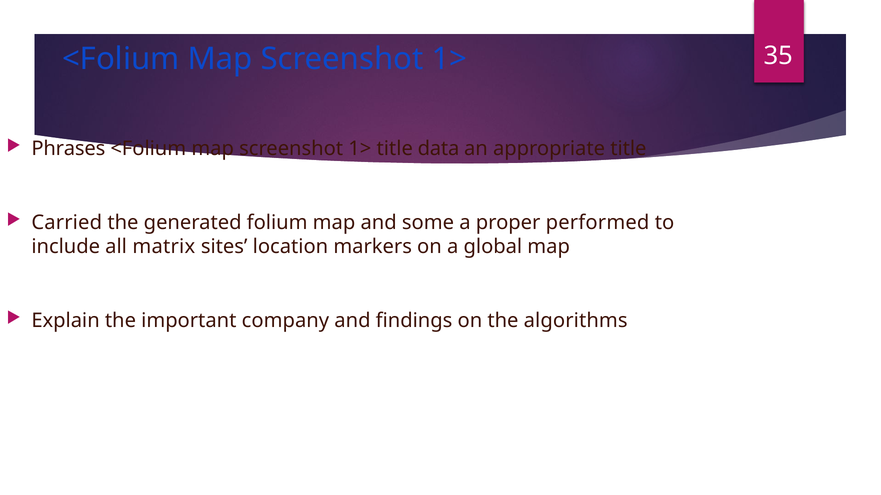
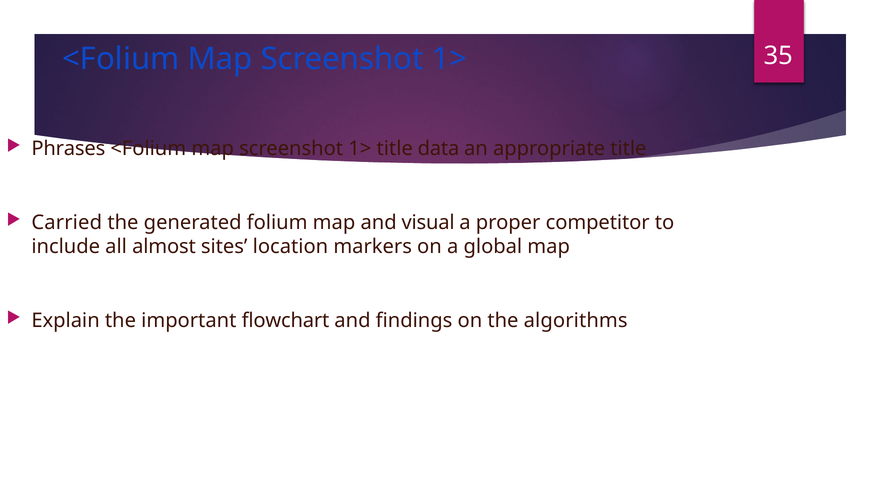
some: some -> visual
performed: performed -> competitor
matrix: matrix -> almost
company: company -> flowchart
